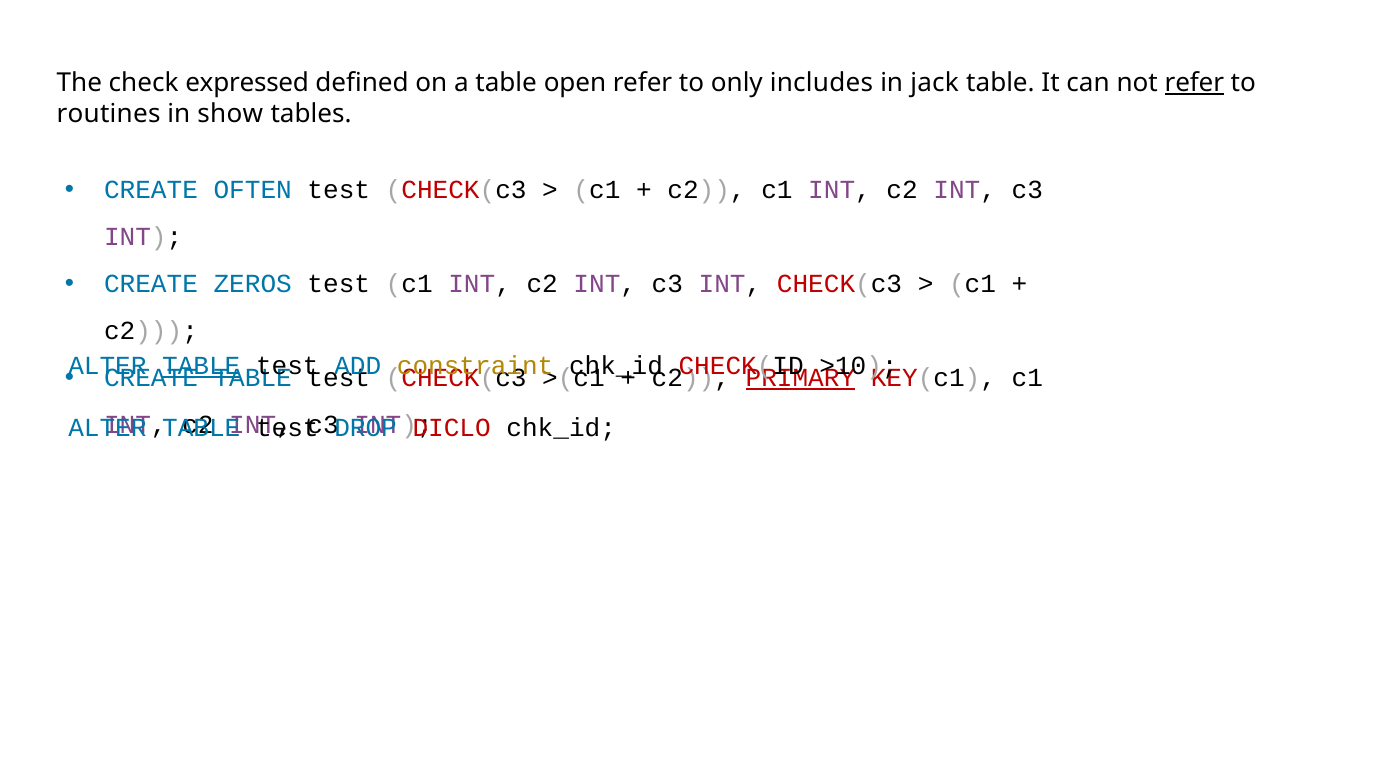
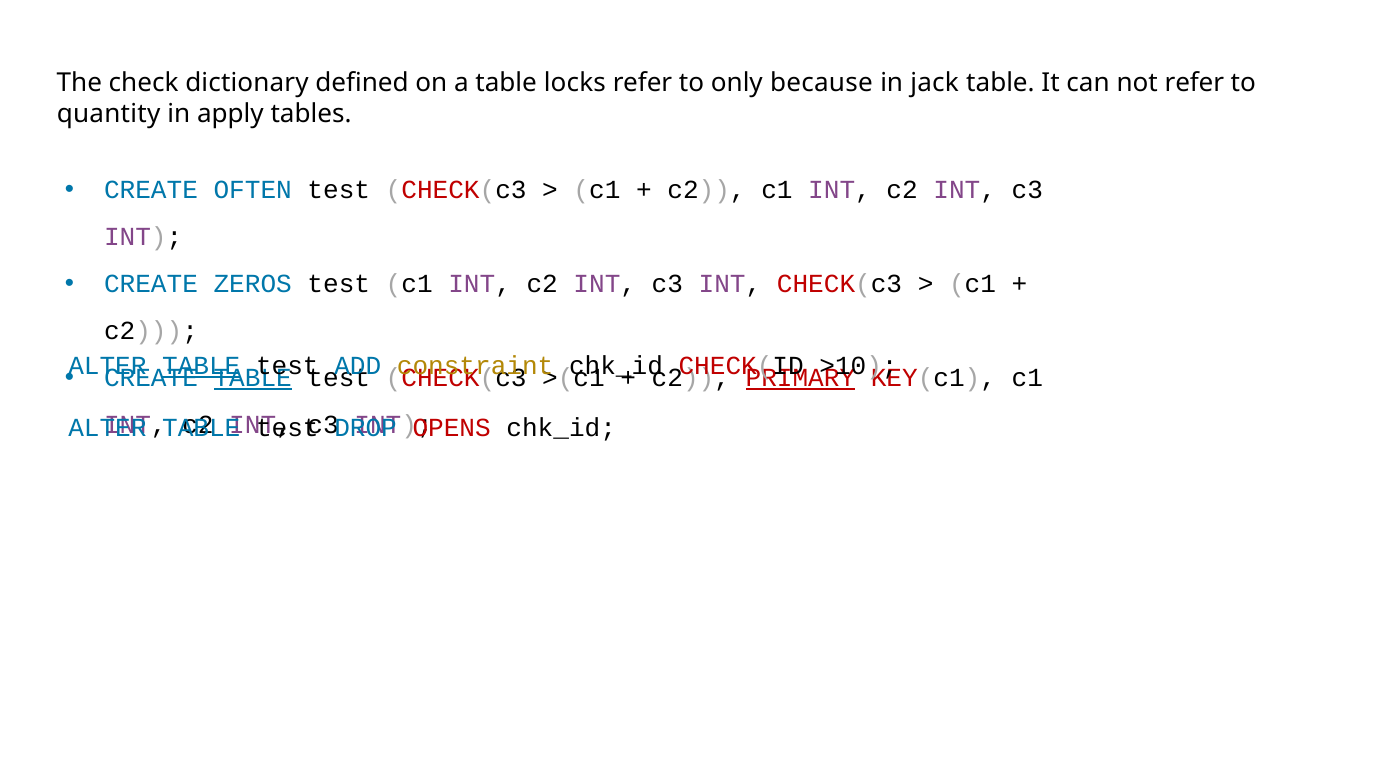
expressed: expressed -> dictionary
open: open -> locks
includes: includes -> because
refer at (1194, 83) underline: present -> none
routines: routines -> quantity
show: show -> apply
TABLE at (253, 378) underline: none -> present
DICLO: DICLO -> OPENS
